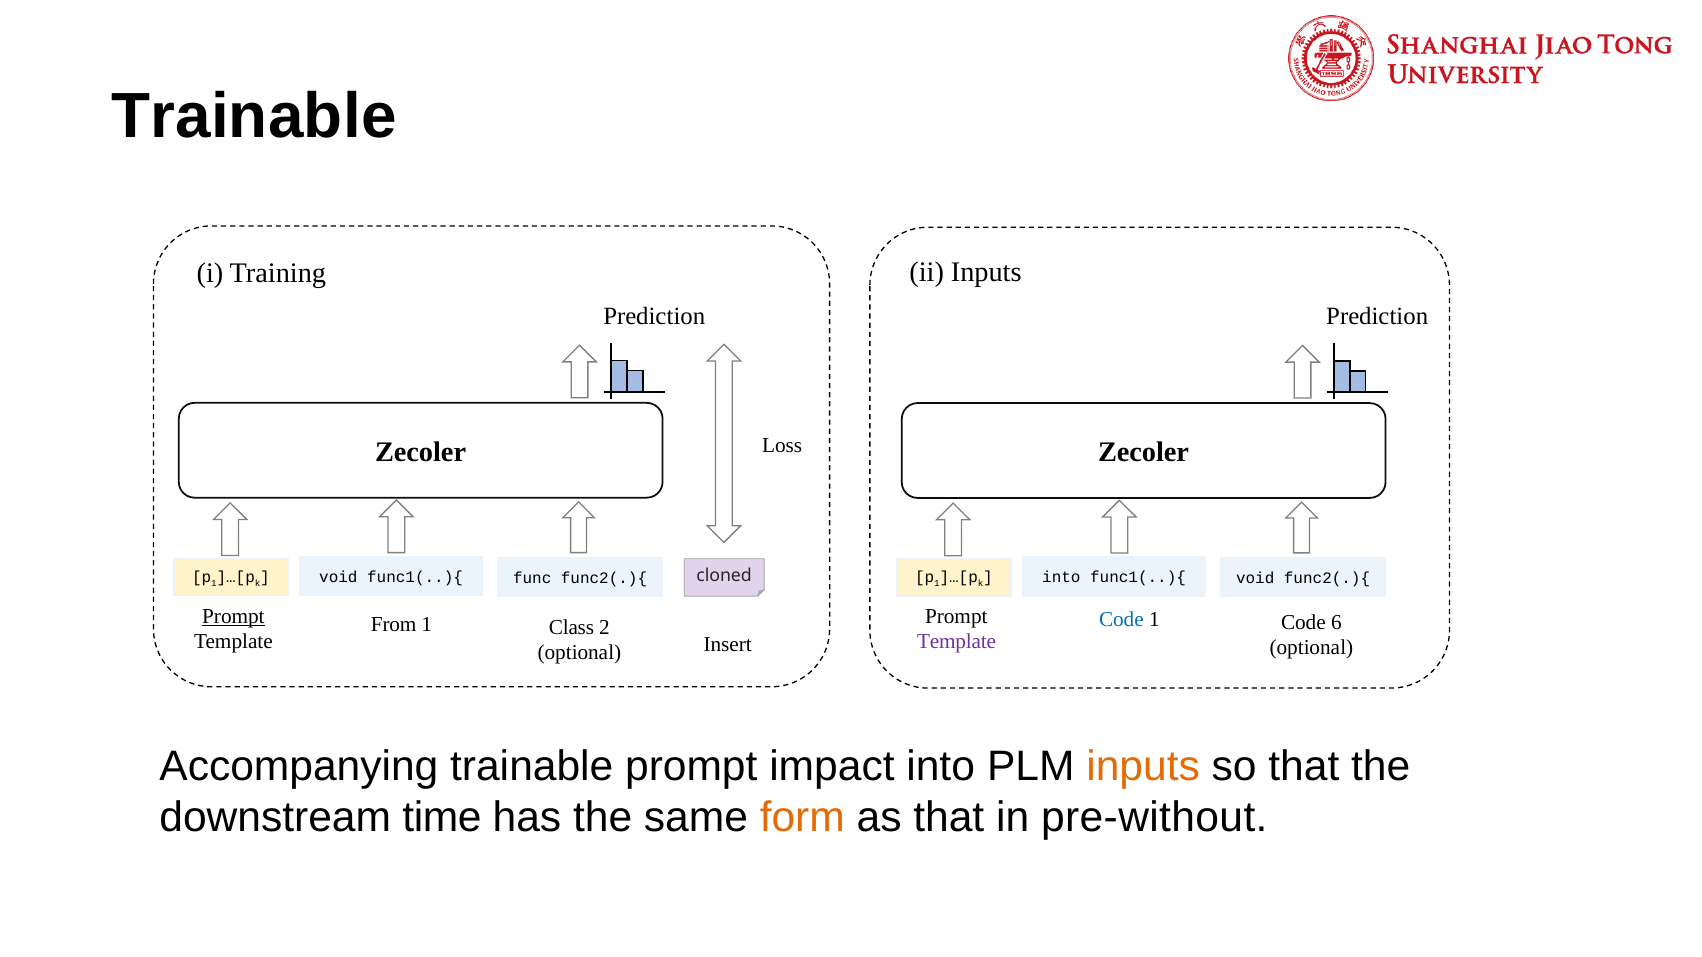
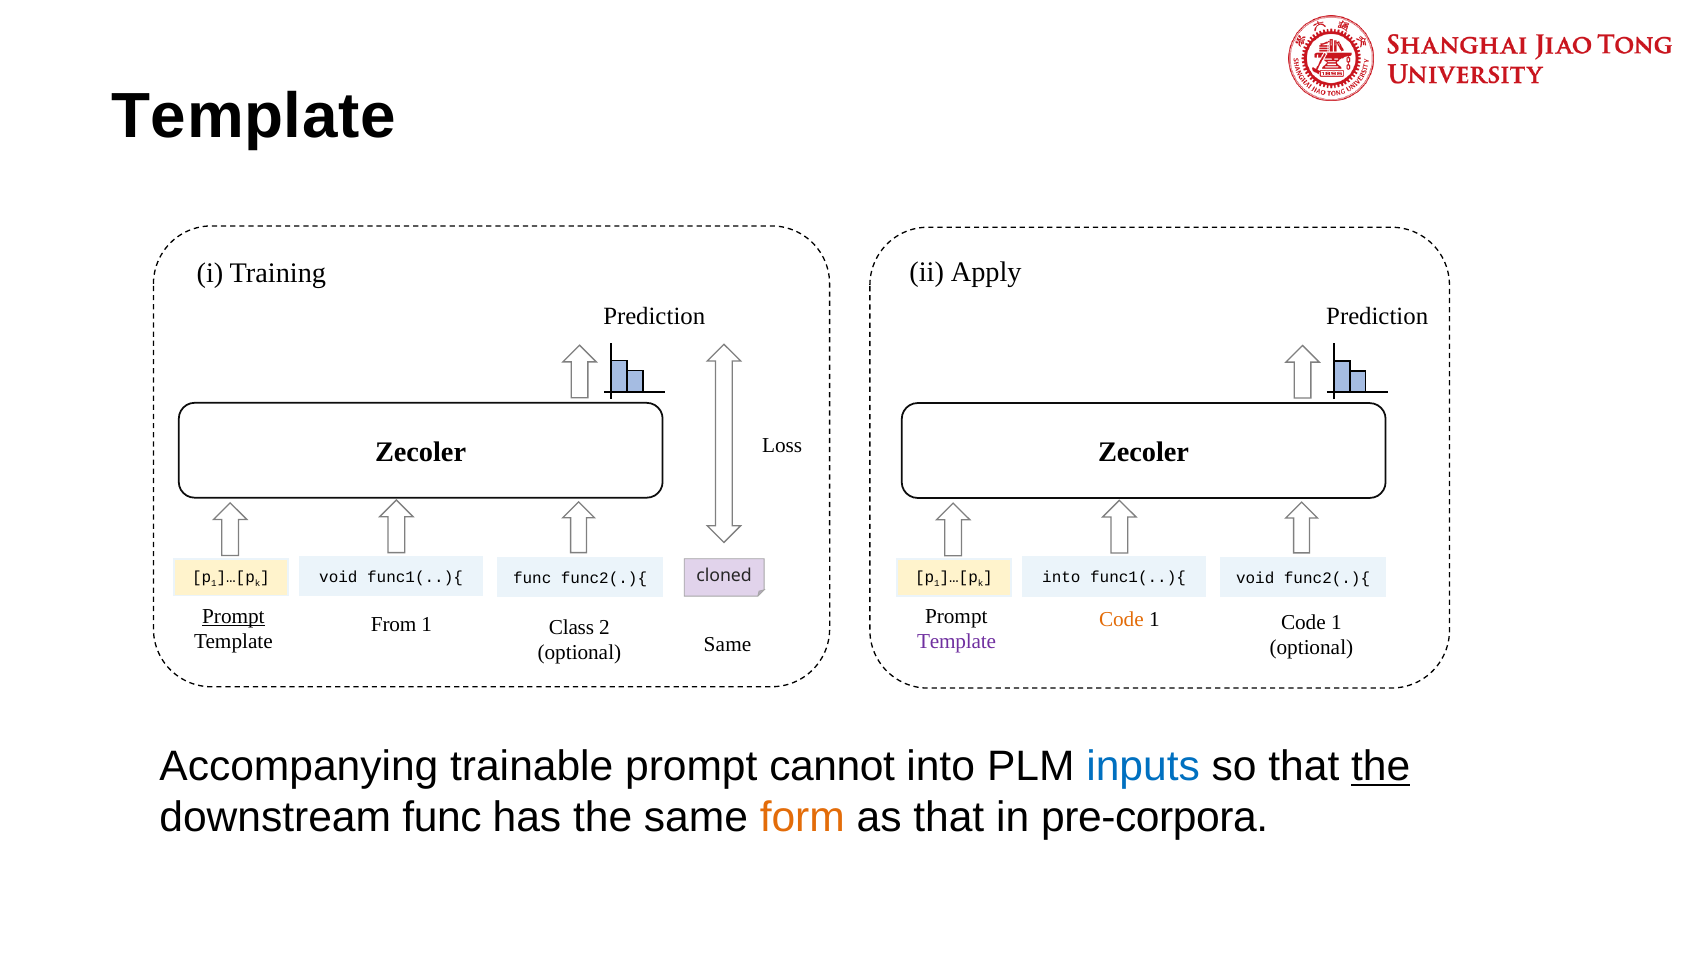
Trainable at (254, 116): Trainable -> Template
ii Inputs: Inputs -> Apply
Code at (1121, 620) colour: blue -> orange
6 at (1336, 623): 6 -> 1
Template Insert: Insert -> Same
impact: impact -> cannot
inputs at (1143, 767) colour: orange -> blue
the at (1381, 767) underline: none -> present
downstream time: time -> func
pre-without: pre-without -> pre-corpora
